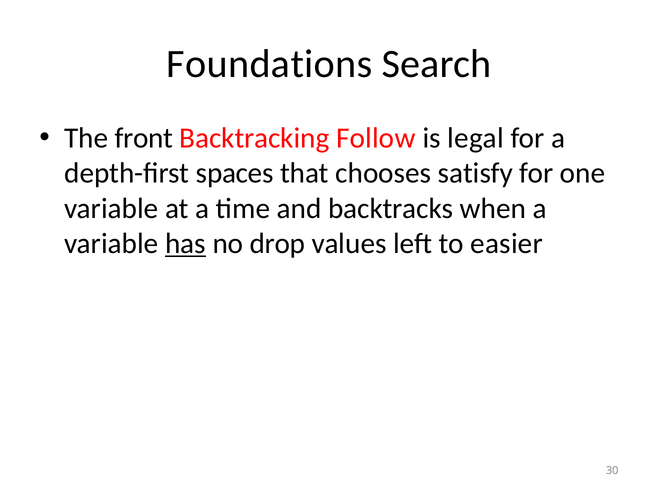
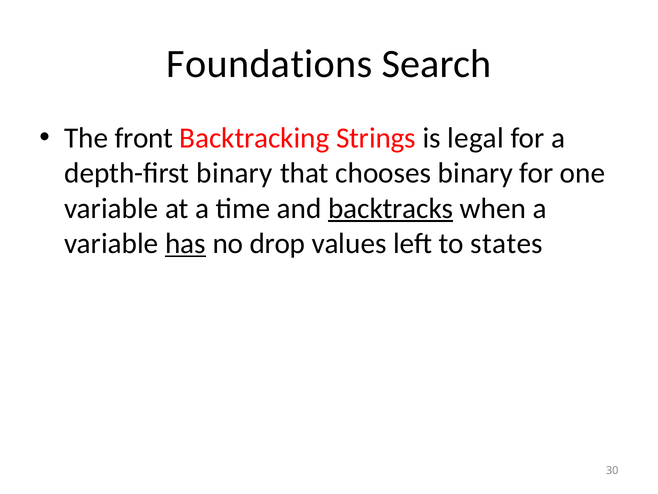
Follow: Follow -> Strings
depth-first spaces: spaces -> binary
chooses satisfy: satisfy -> binary
backtracks underline: none -> present
easier: easier -> states
